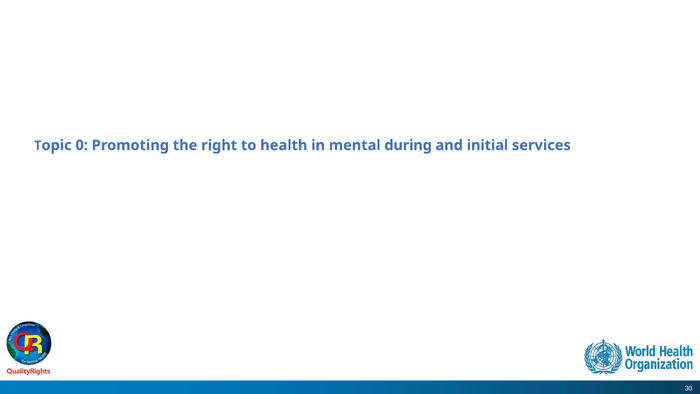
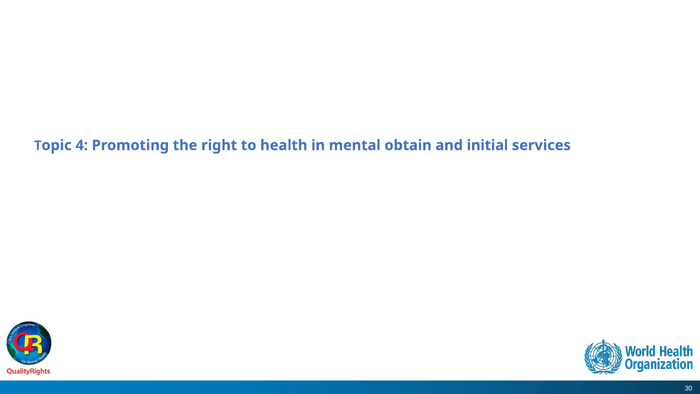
0: 0 -> 4
during: during -> obtain
